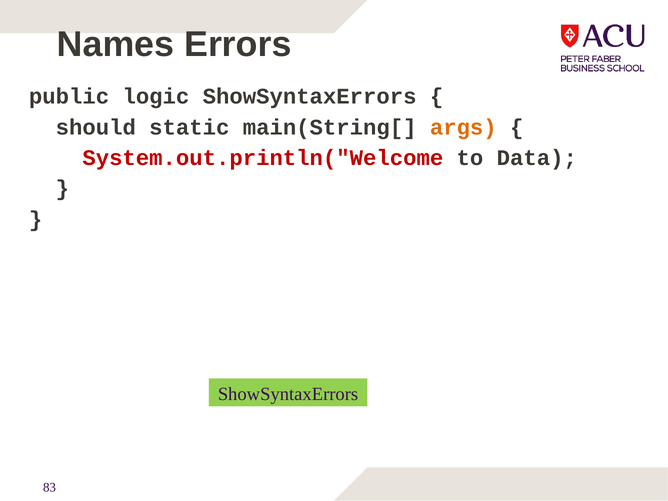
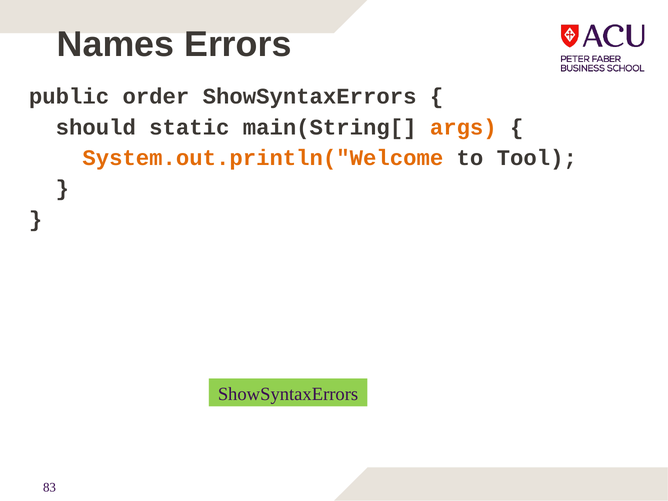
logic: logic -> order
System.out.println("Welcome colour: red -> orange
Data: Data -> Tool
